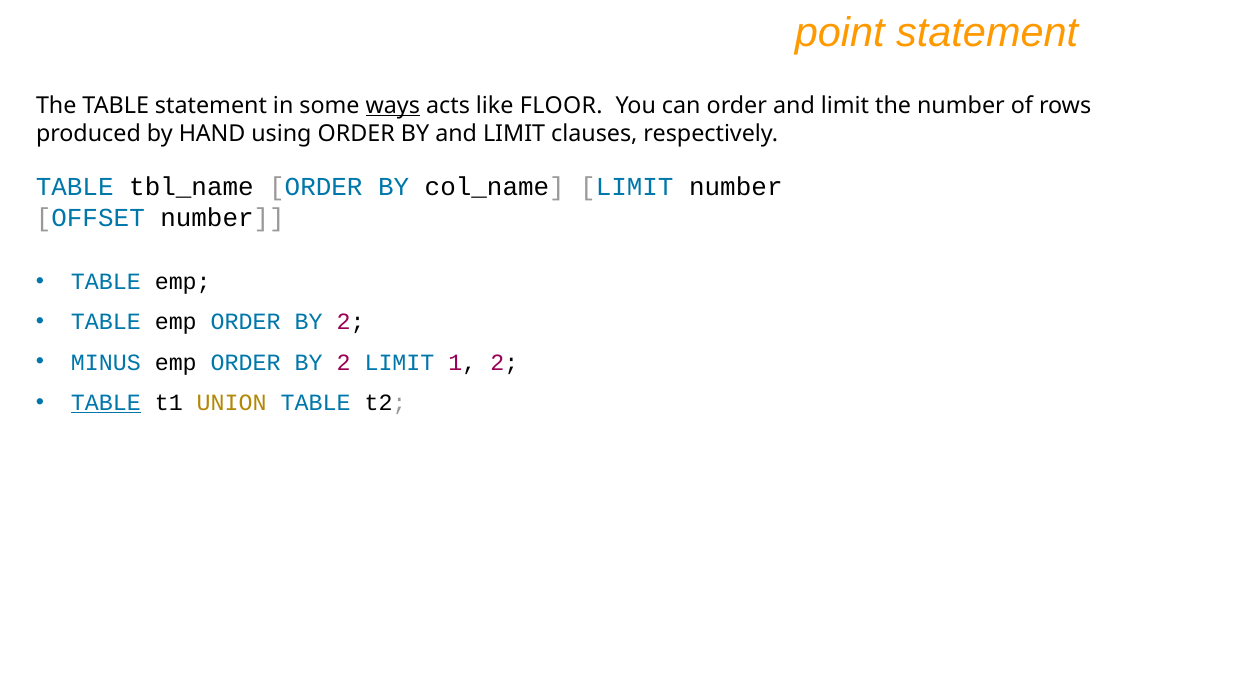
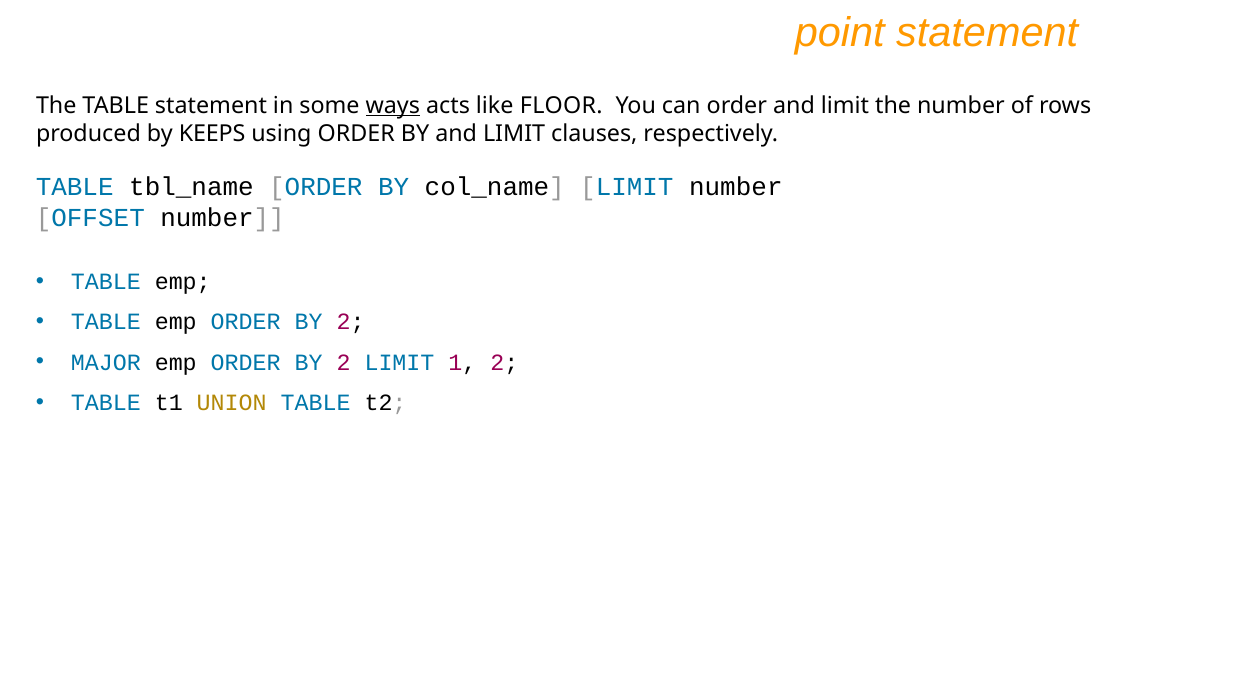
HAND: HAND -> KEEPS
MINUS: MINUS -> MAJOR
TABLE at (106, 403) underline: present -> none
